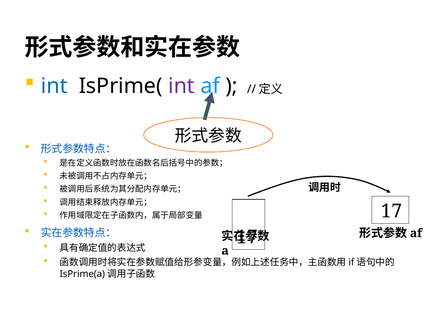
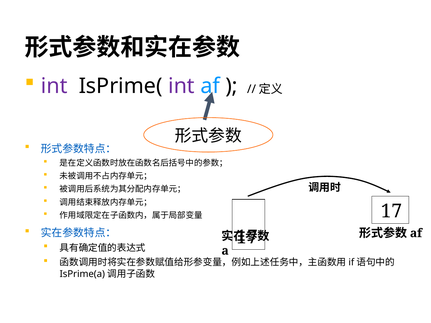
int at (54, 86) colour: blue -> purple
